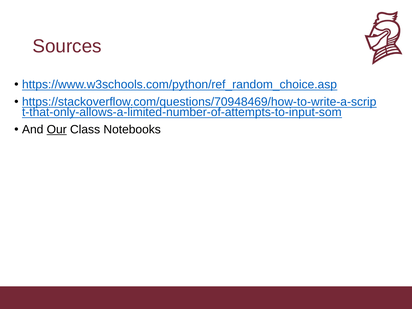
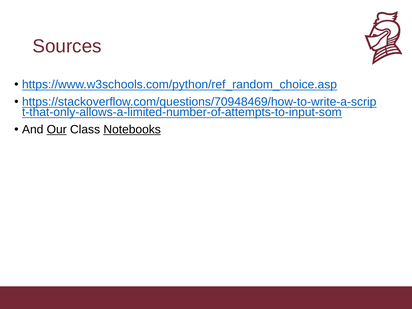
Notebooks underline: none -> present
